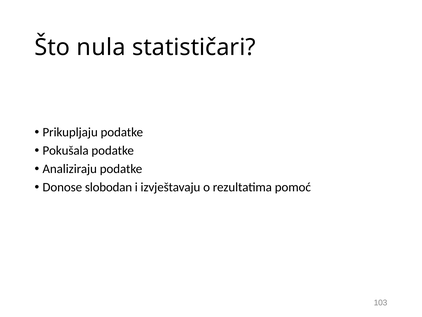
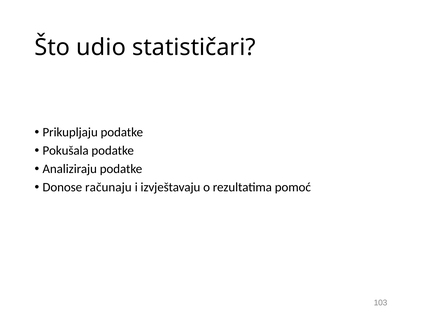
nula: nula -> udio
slobodan: slobodan -> računaju
